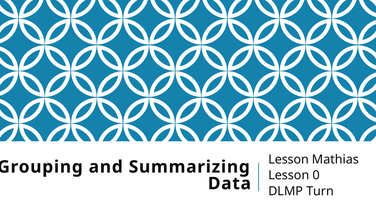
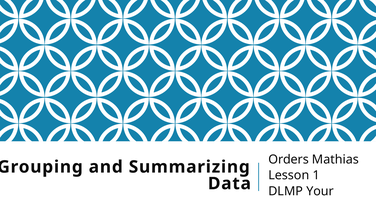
Lesson at (289, 159): Lesson -> Orders
0: 0 -> 1
Turn: Turn -> Your
